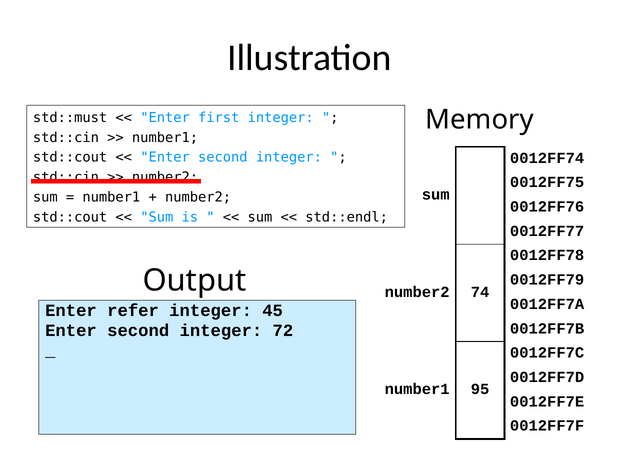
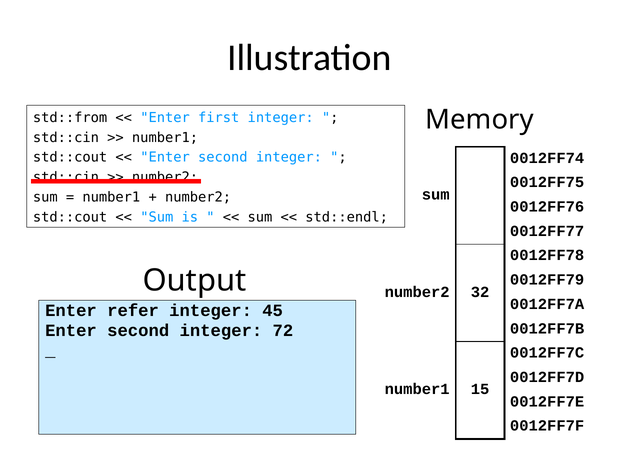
std::must: std::must -> std::from
74: 74 -> 32
95: 95 -> 15
